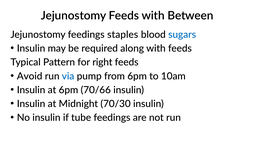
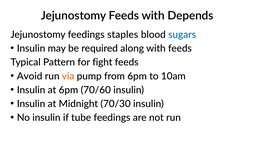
Between: Between -> Depends
right: right -> fight
via colour: blue -> orange
70/66: 70/66 -> 70/60
